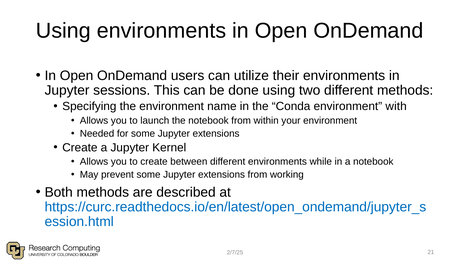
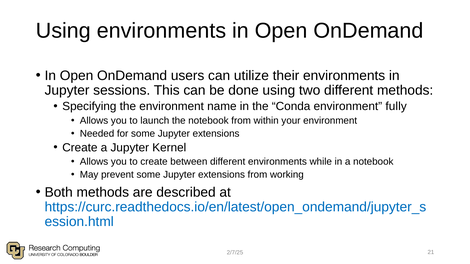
with: with -> fully
